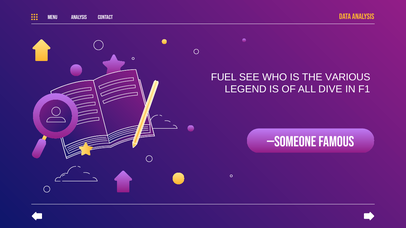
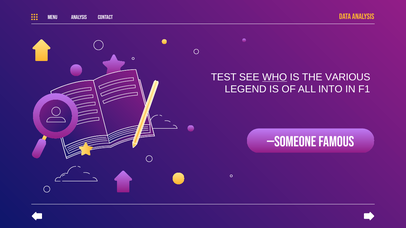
FUEL: FUEL -> TEST
WHO underline: none -> present
DIVE: DIVE -> INTO
